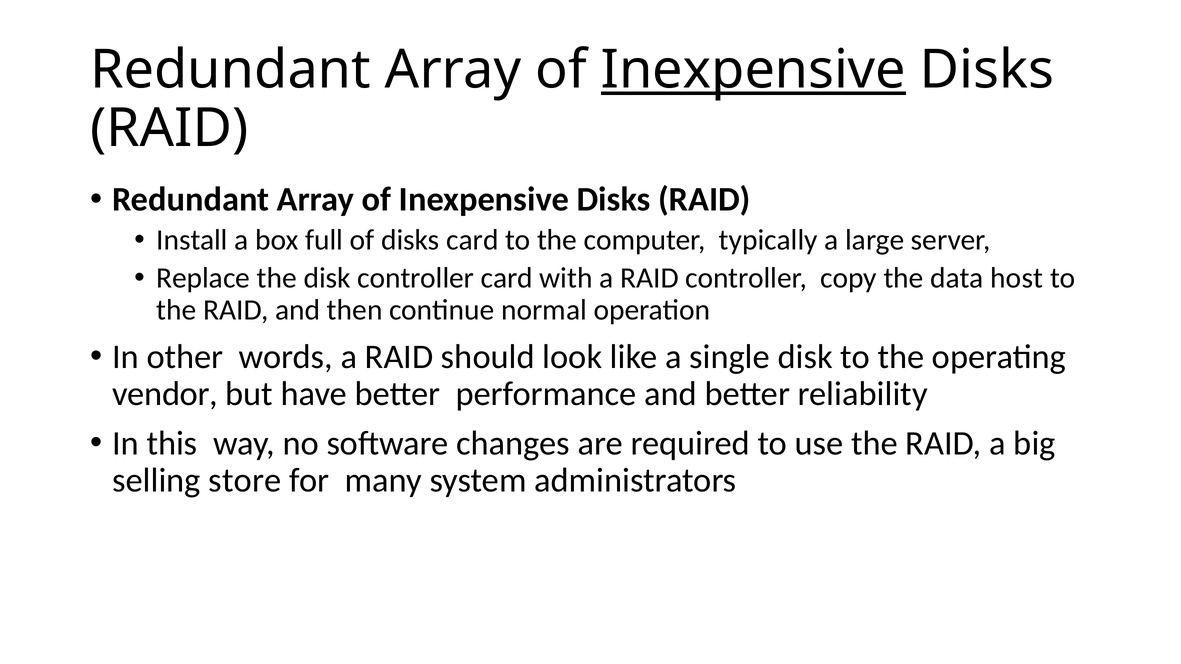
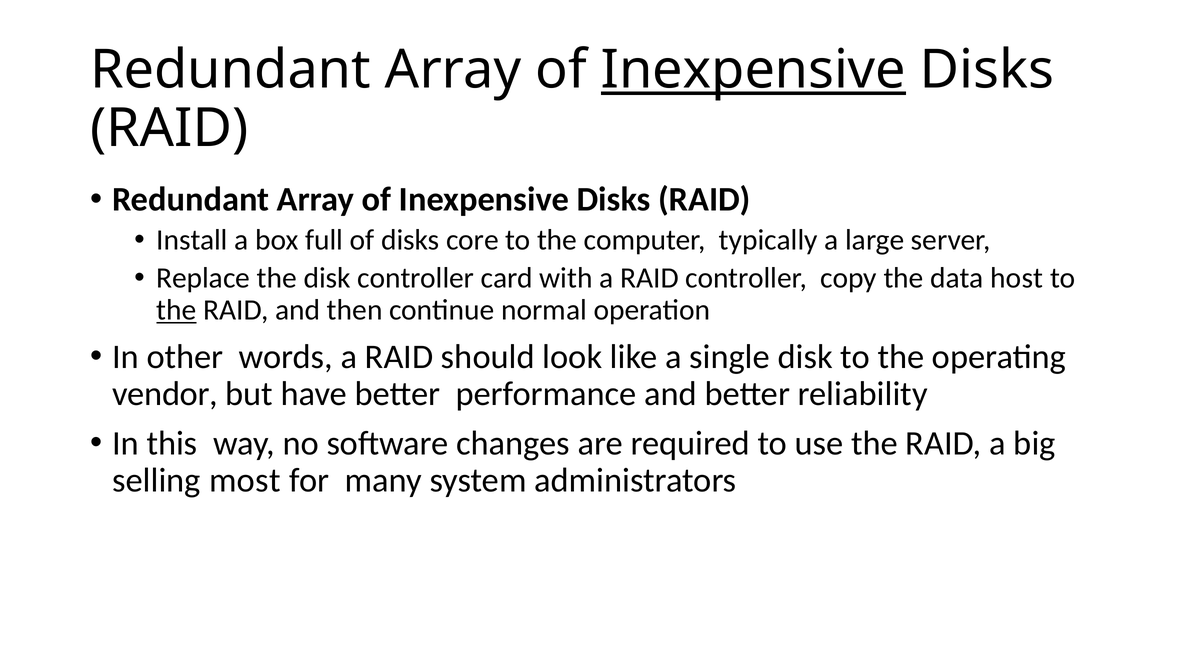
disks card: card -> core
the at (176, 310) underline: none -> present
store: store -> most
